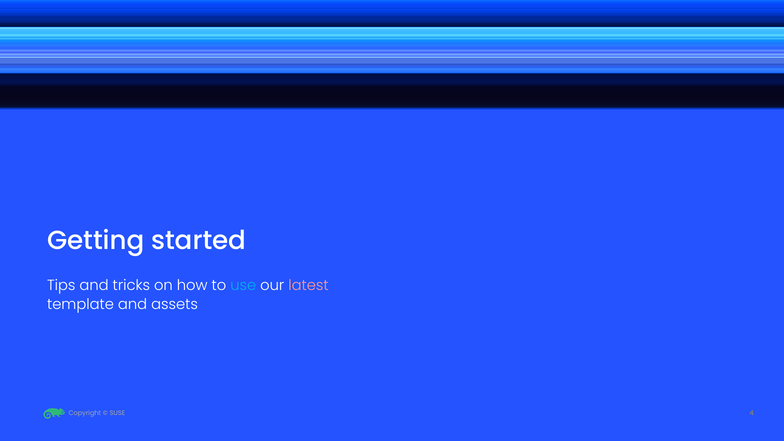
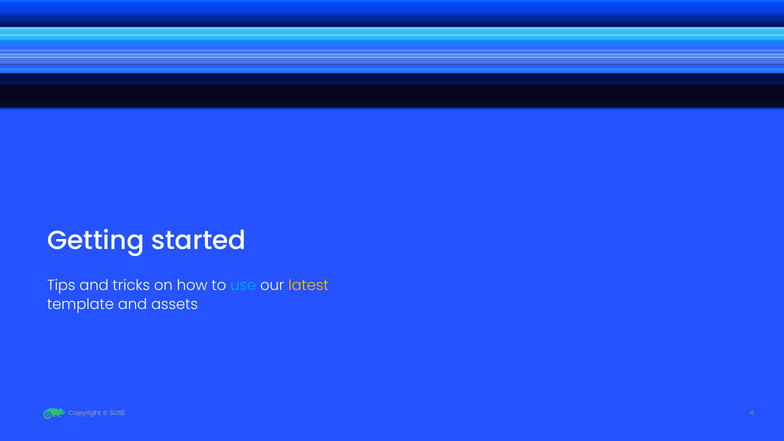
latest colour: pink -> yellow
